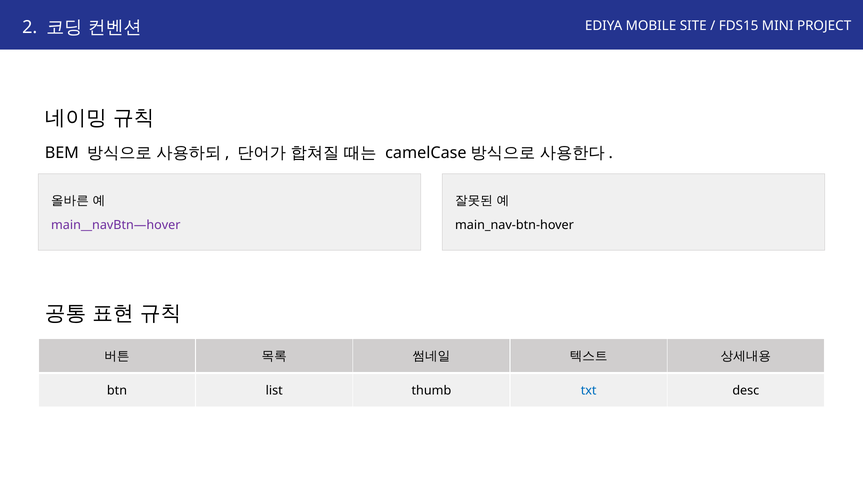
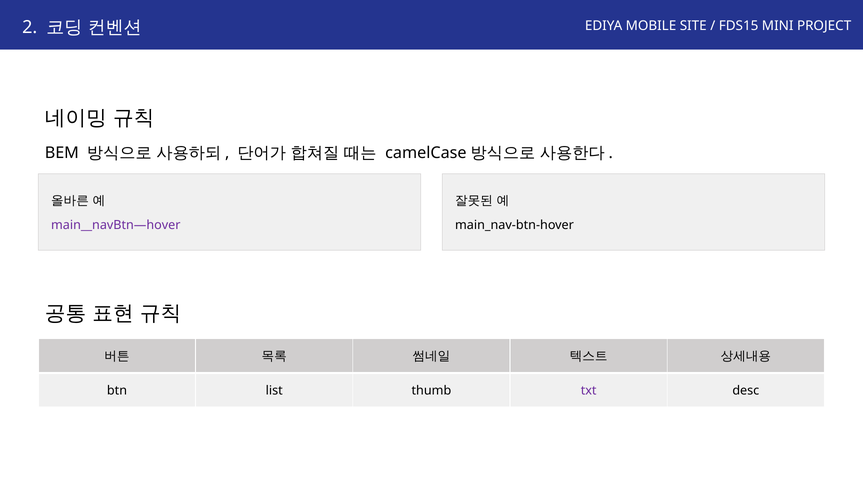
txt colour: blue -> purple
